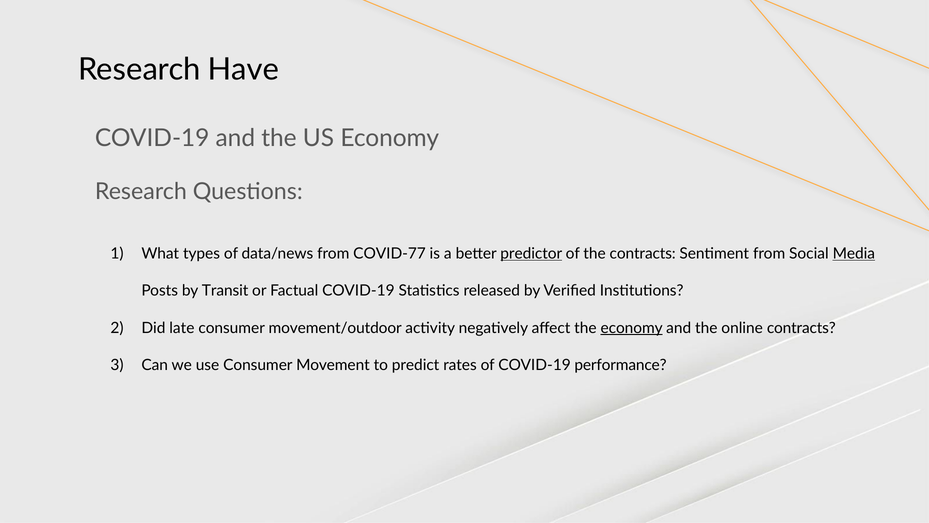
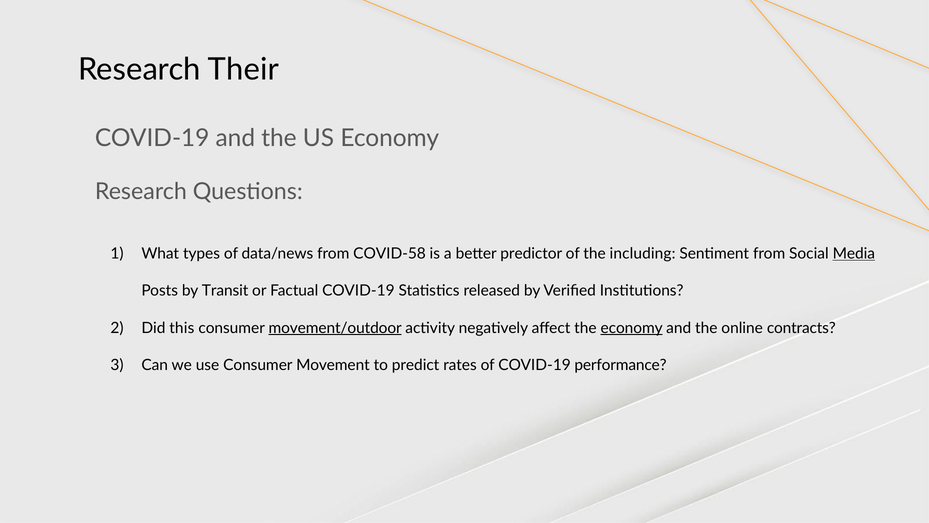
Have: Have -> Their
COVID-77: COVID-77 -> COVID-58
predictor underline: present -> none
the contracts: contracts -> including
late: late -> this
movement/outdoor underline: none -> present
